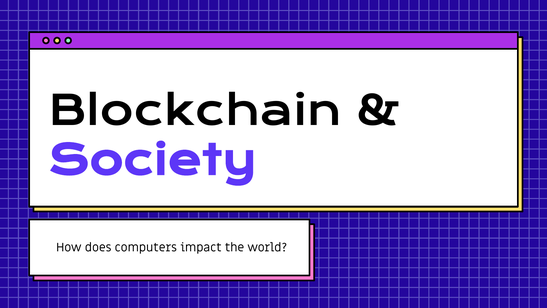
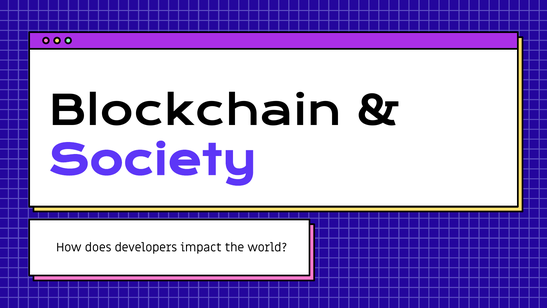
computers: computers -> developers
